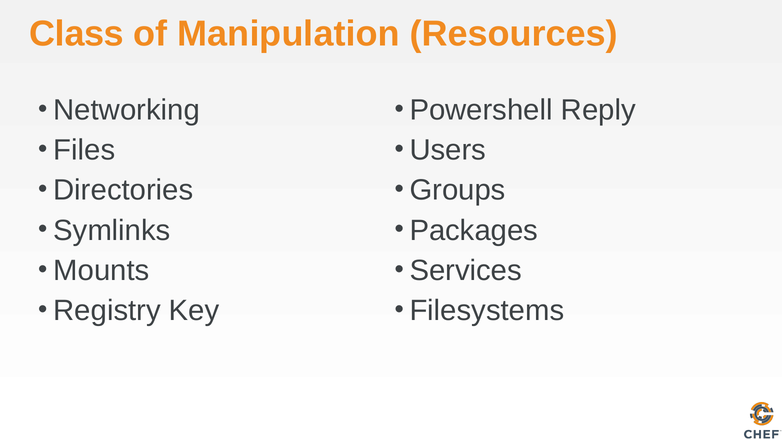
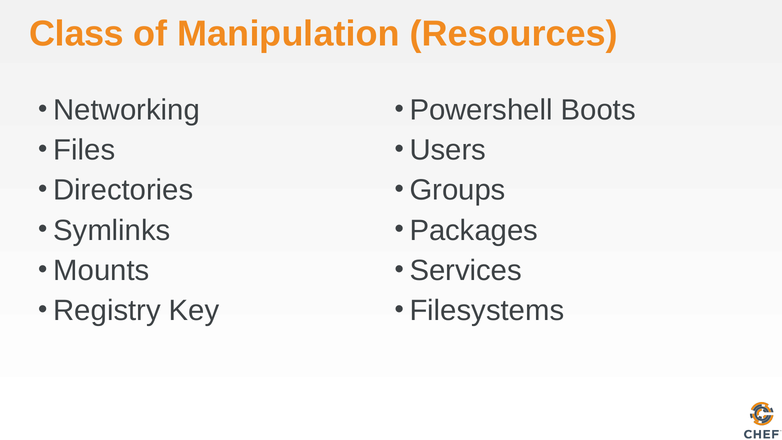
Reply: Reply -> Boots
